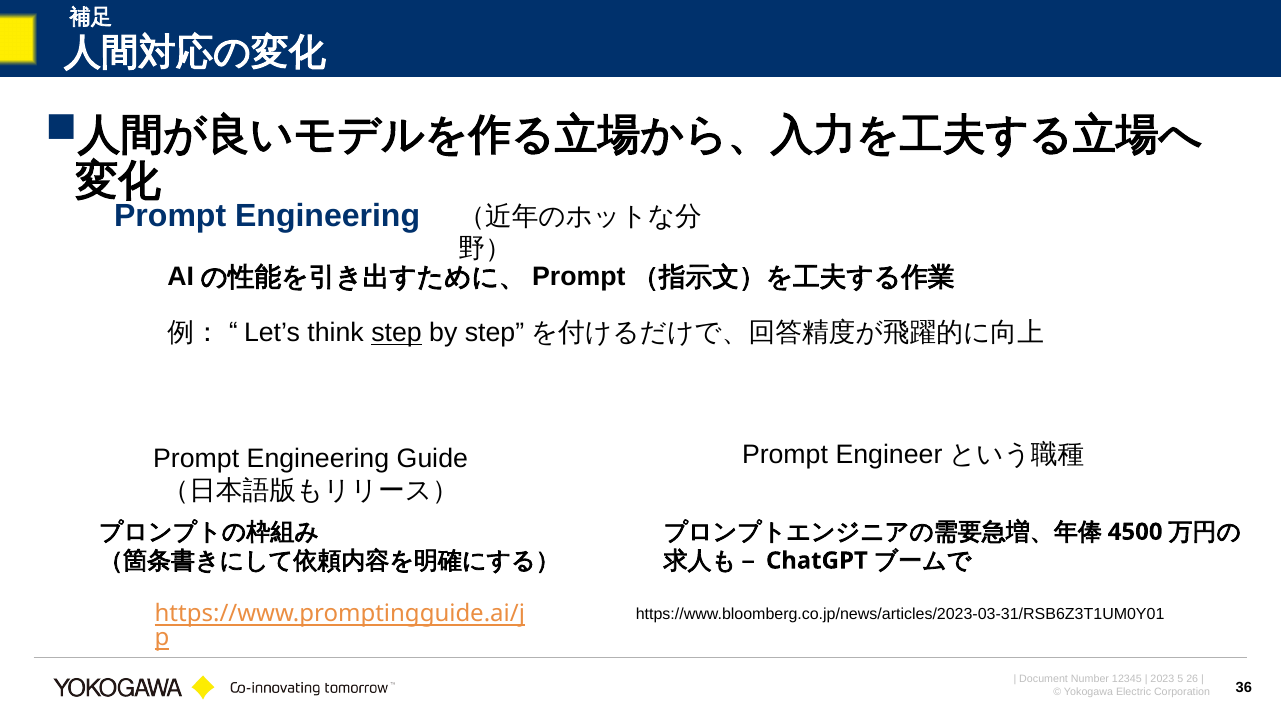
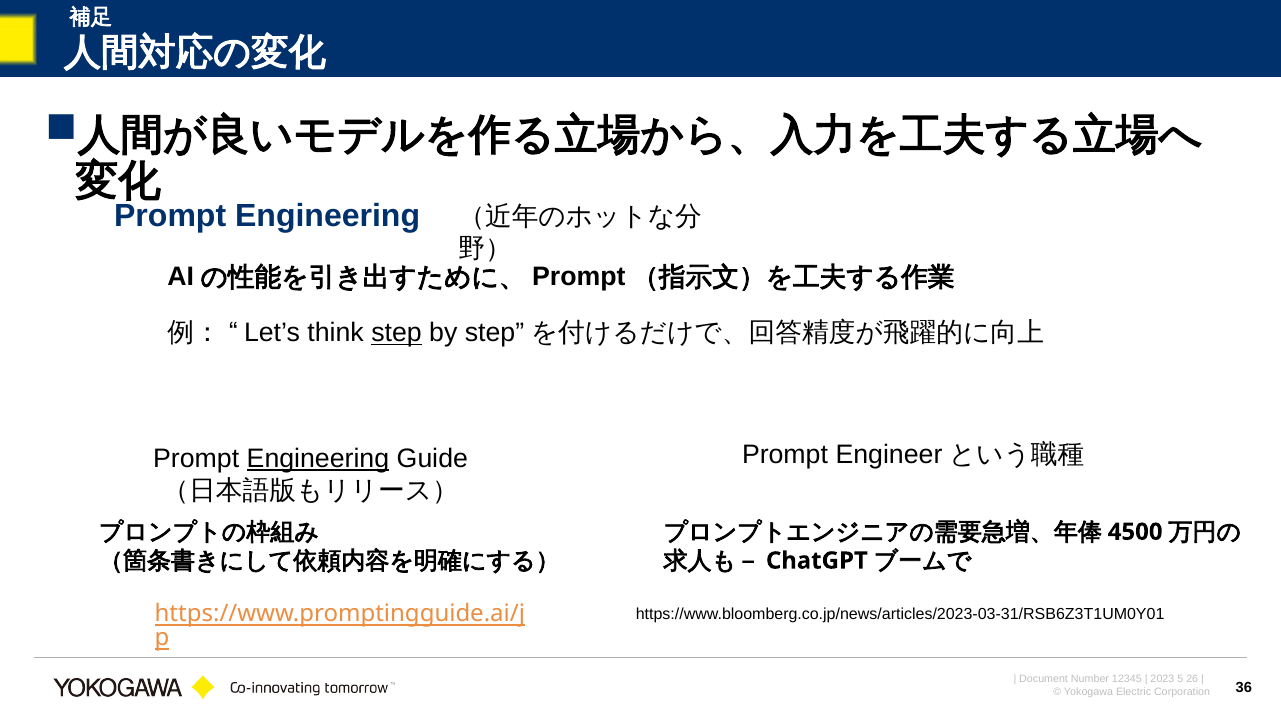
Engineering at (318, 459) underline: none -> present
